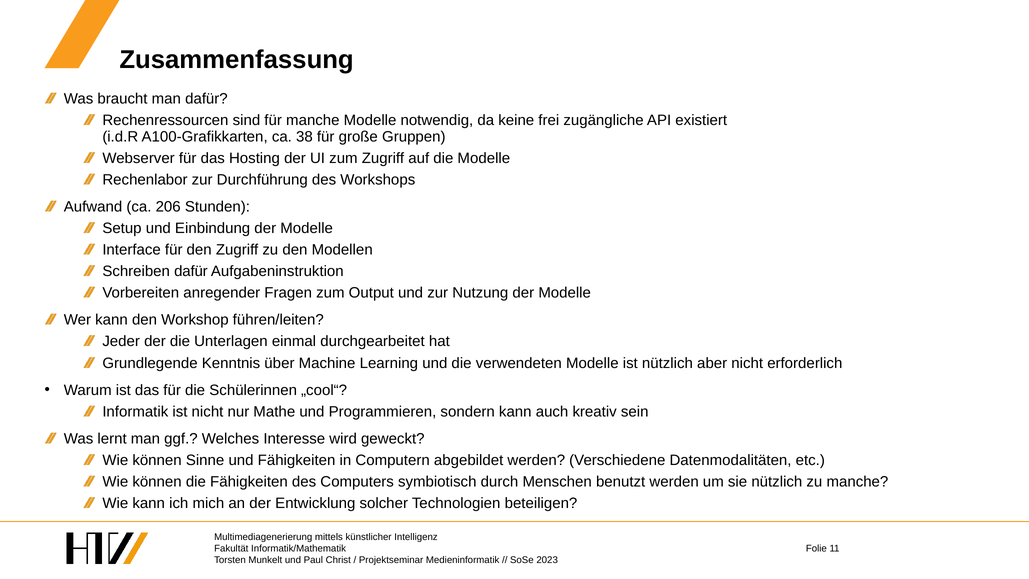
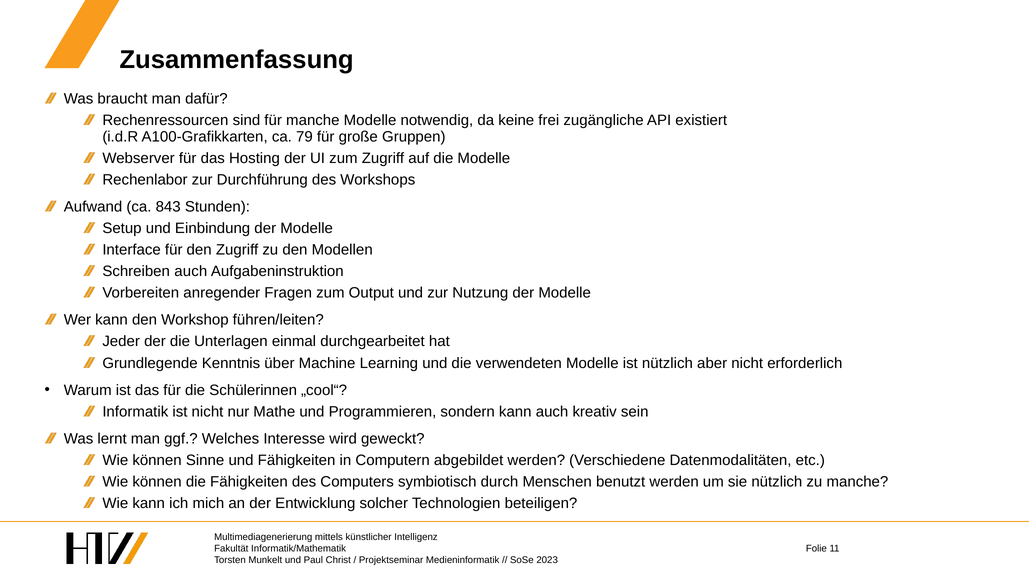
38: 38 -> 79
206: 206 -> 843
Schreiben dafür: dafür -> auch
